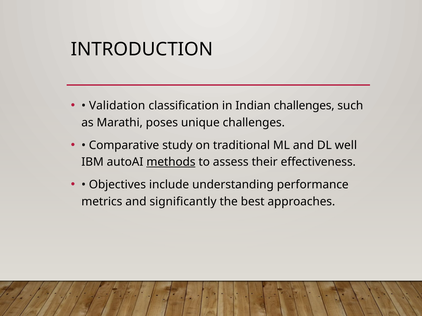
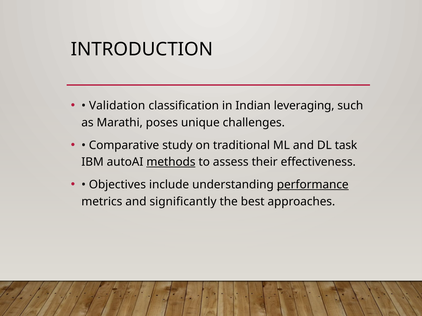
Indian challenges: challenges -> leveraging
well: well -> task
performance underline: none -> present
